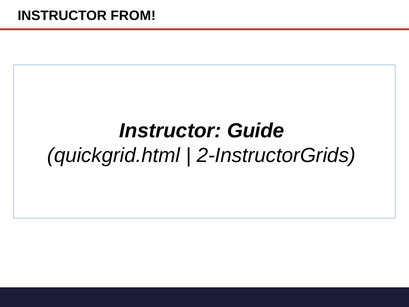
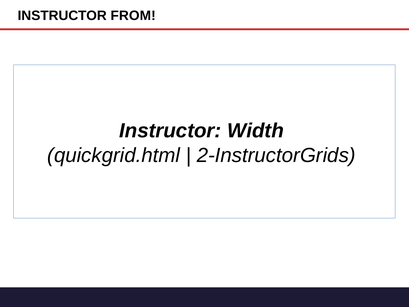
Guide: Guide -> Width
